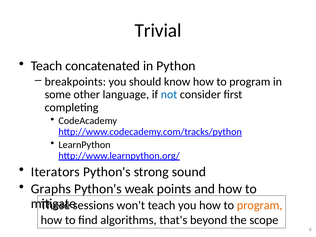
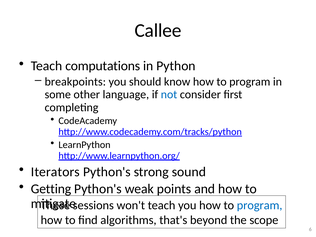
Trivial: Trivial -> Callee
concatenated: concatenated -> computations
Graphs: Graphs -> Getting
program at (260, 205) colour: orange -> blue
